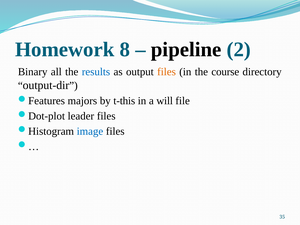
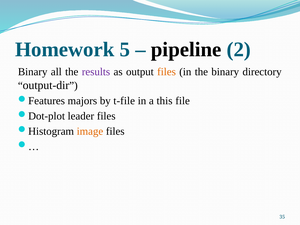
8: 8 -> 5
results colour: blue -> purple
the course: course -> binary
t-this: t-this -> t-file
will: will -> this
image colour: blue -> orange
